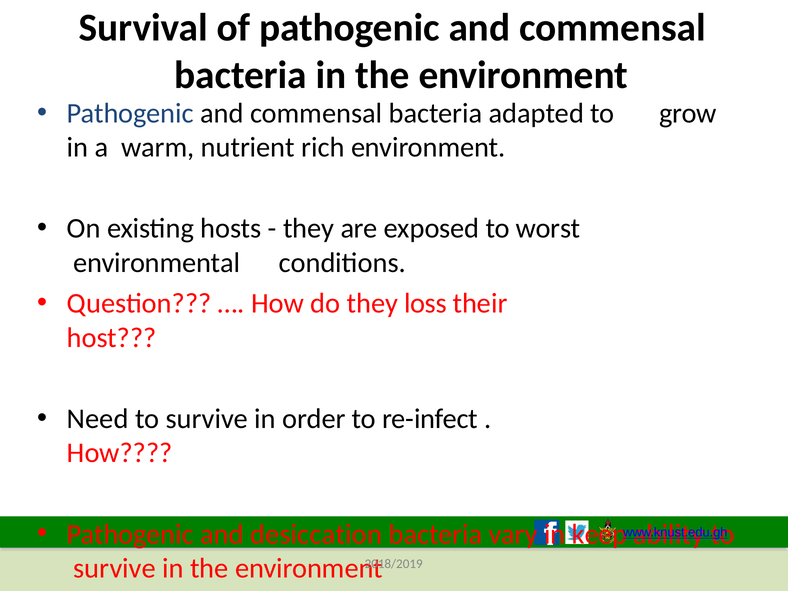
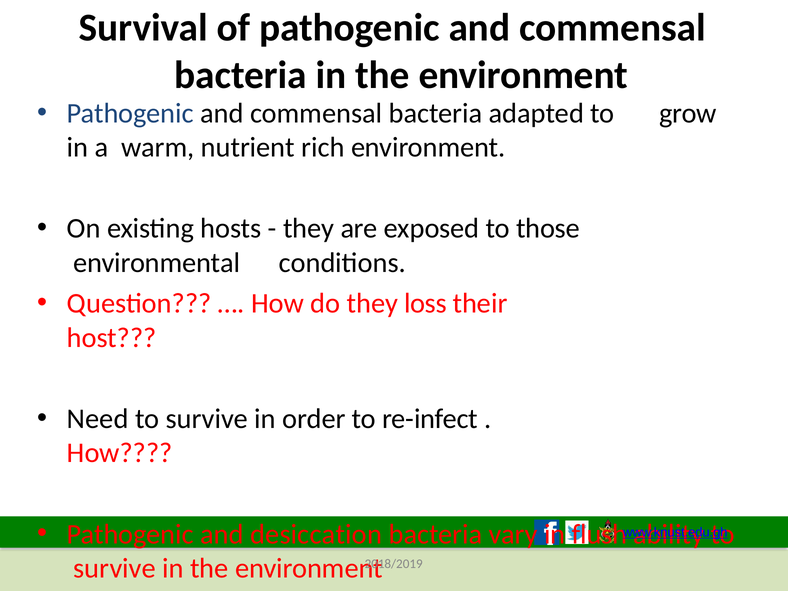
worst: worst -> those
keep: keep -> flush
